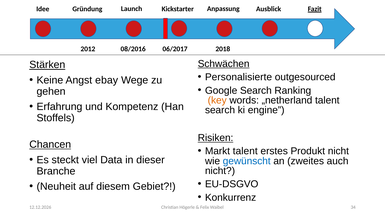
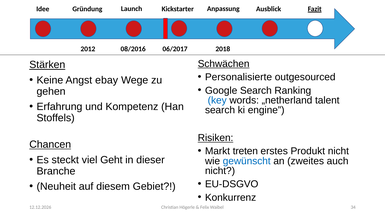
key colour: orange -> blue
Markt talent: talent -> treten
Data: Data -> Geht
